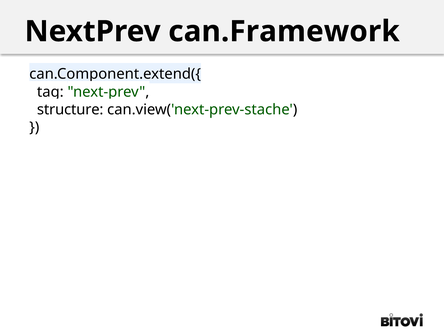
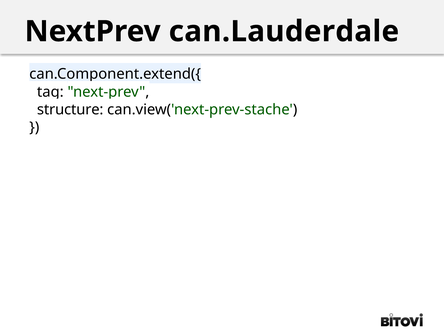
can.Framework: can.Framework -> can.Lauderdale
